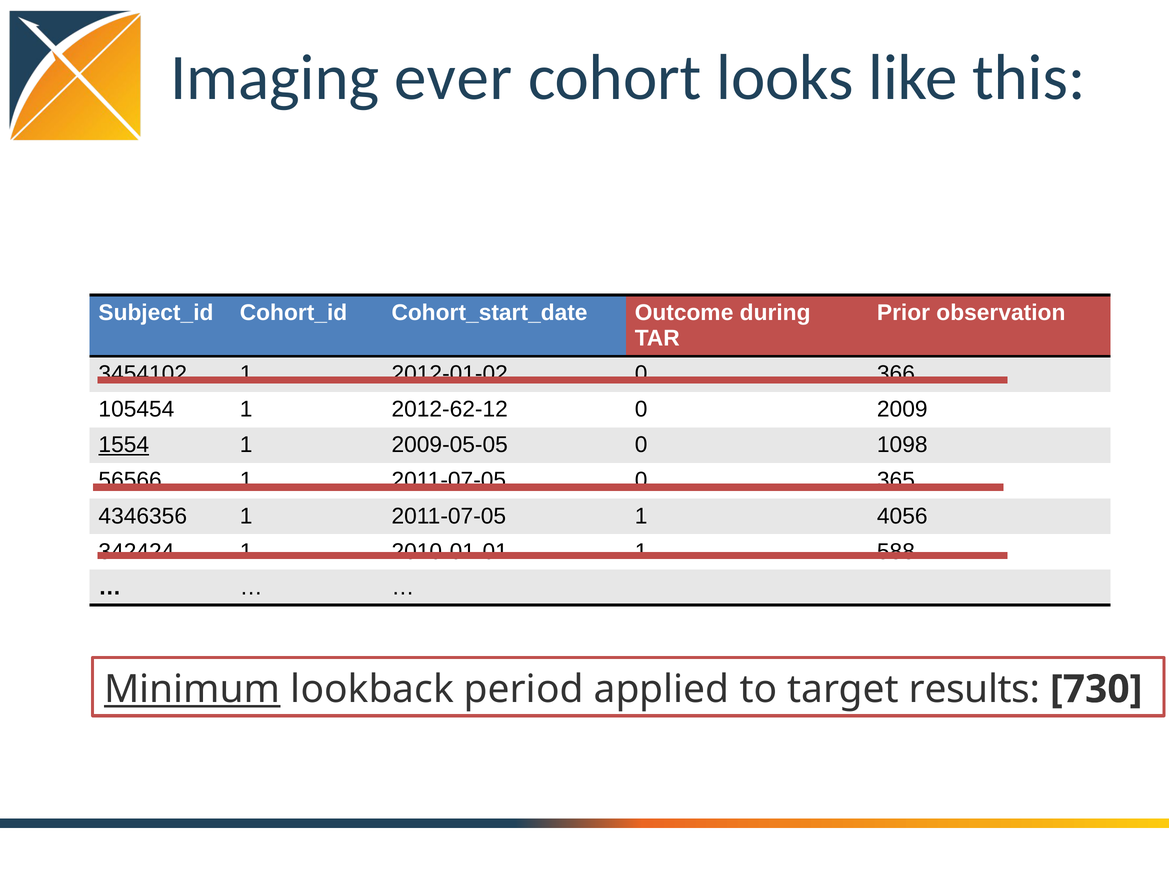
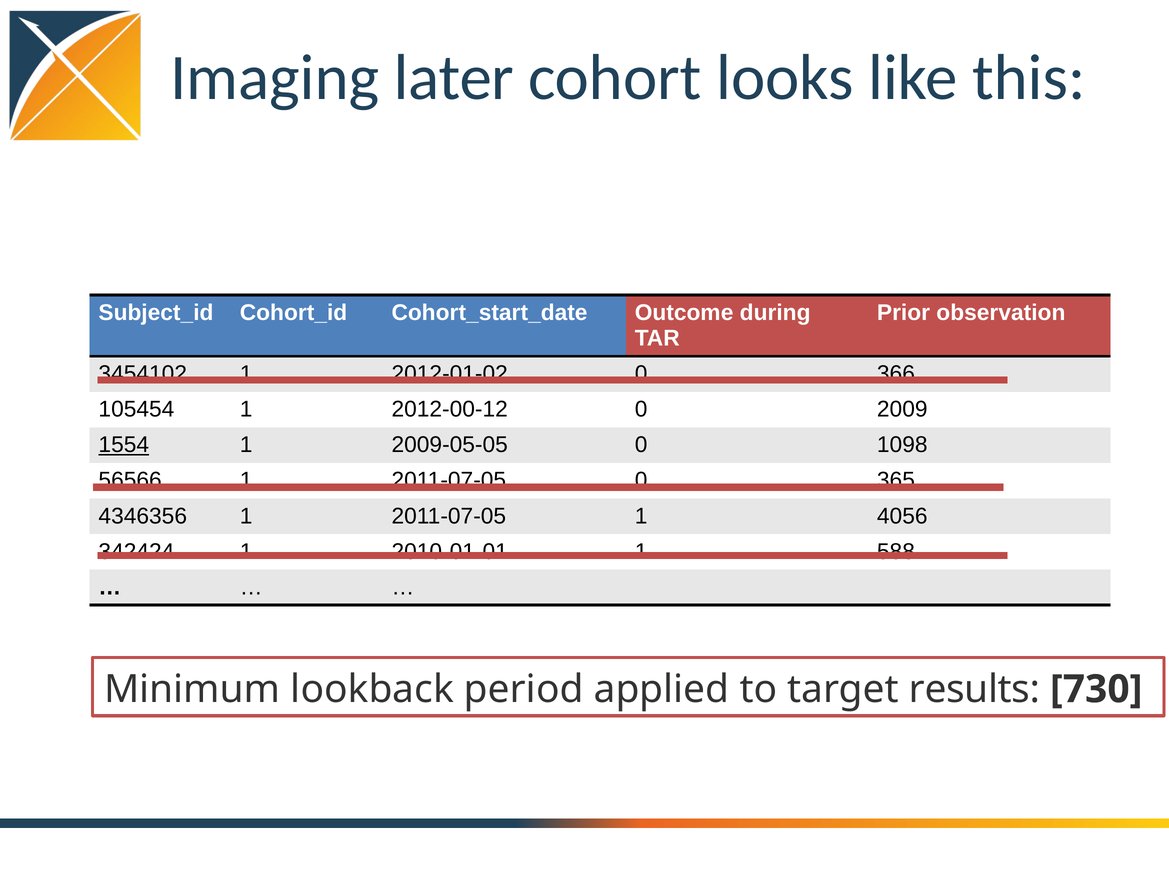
ever: ever -> later
2012-62-12: 2012-62-12 -> 2012-00-12
Minimum underline: present -> none
